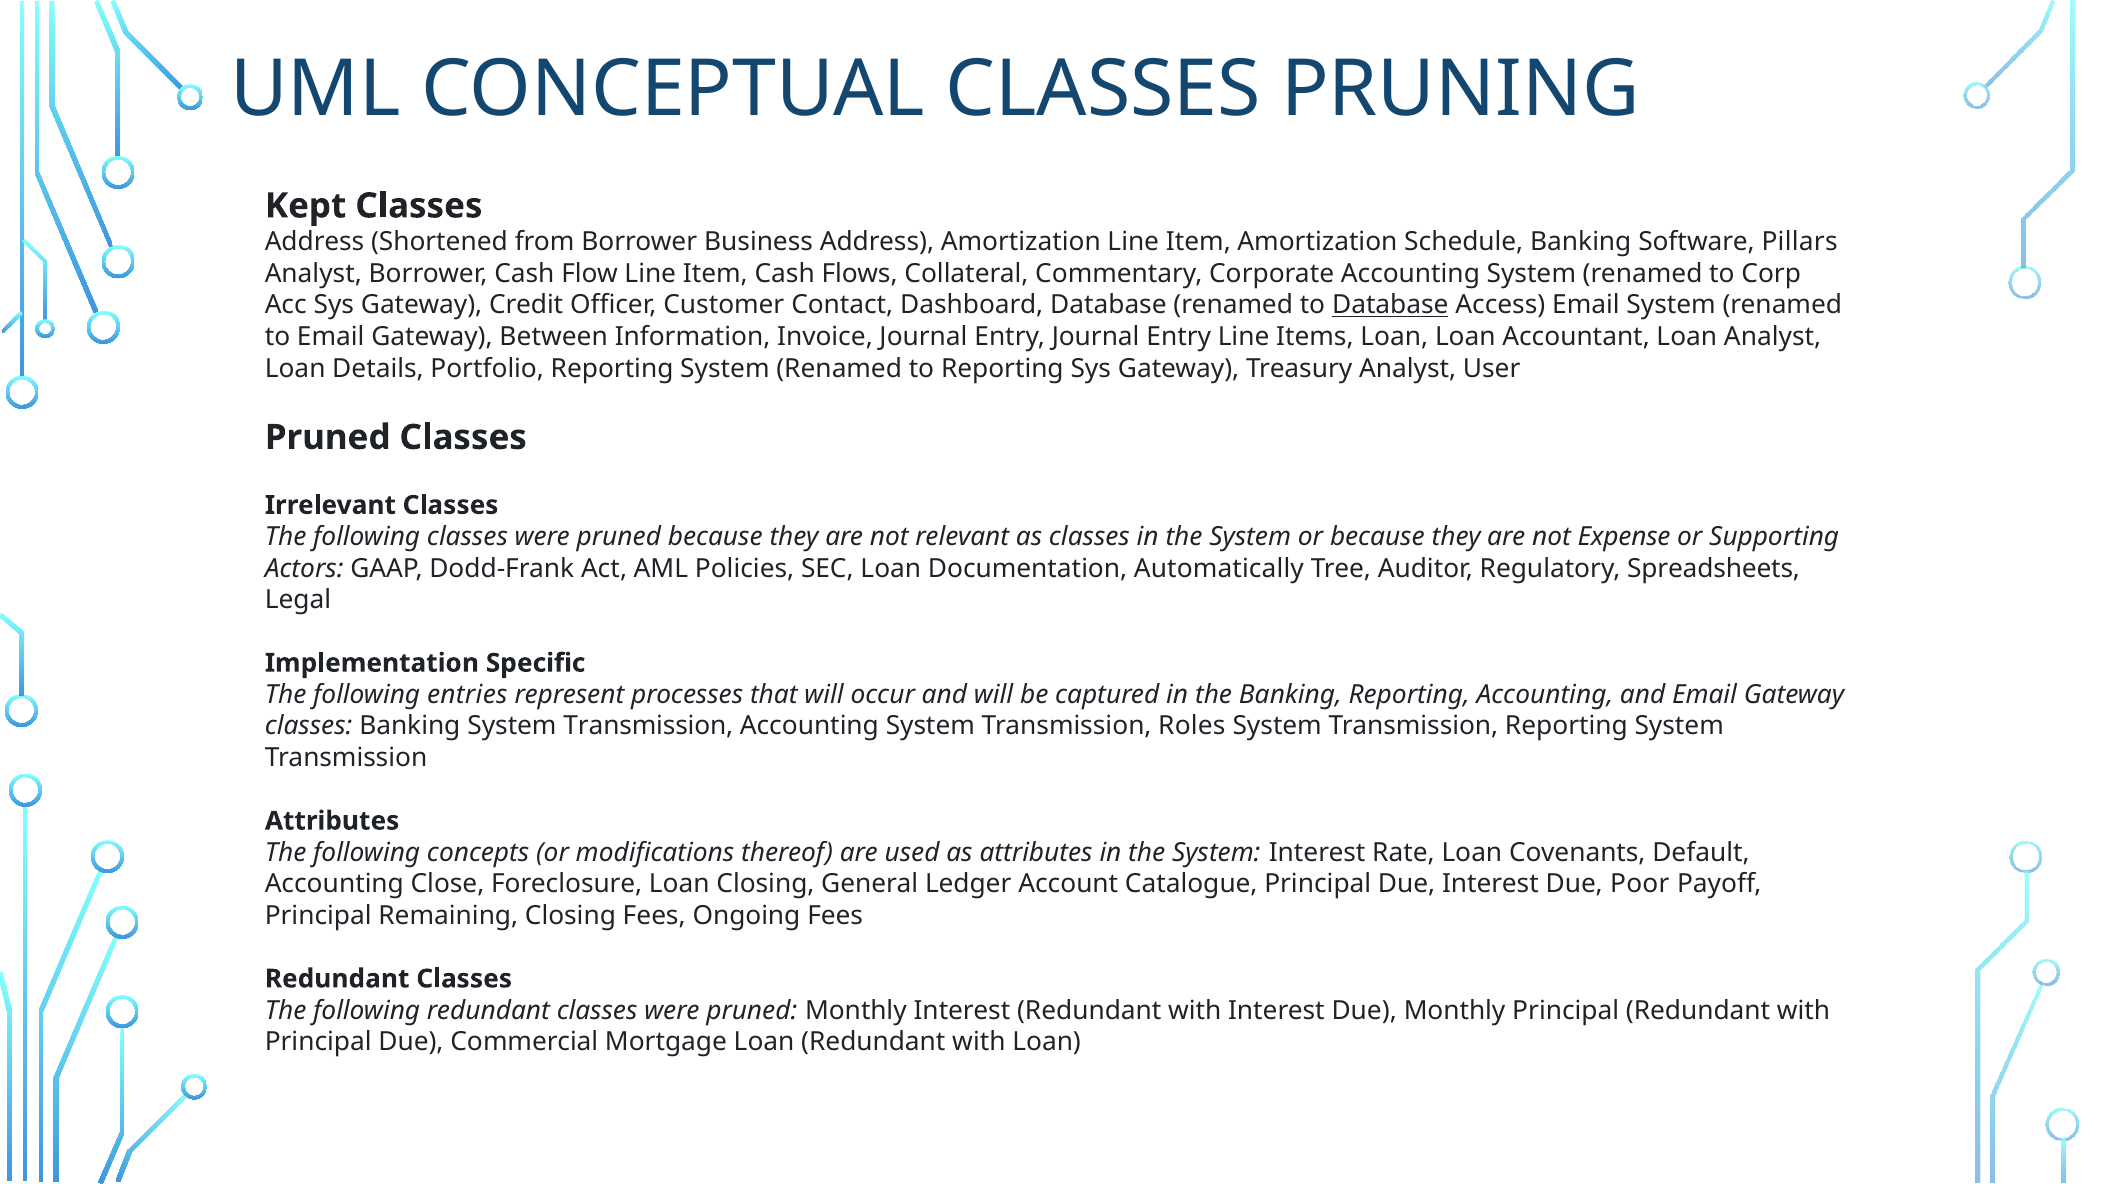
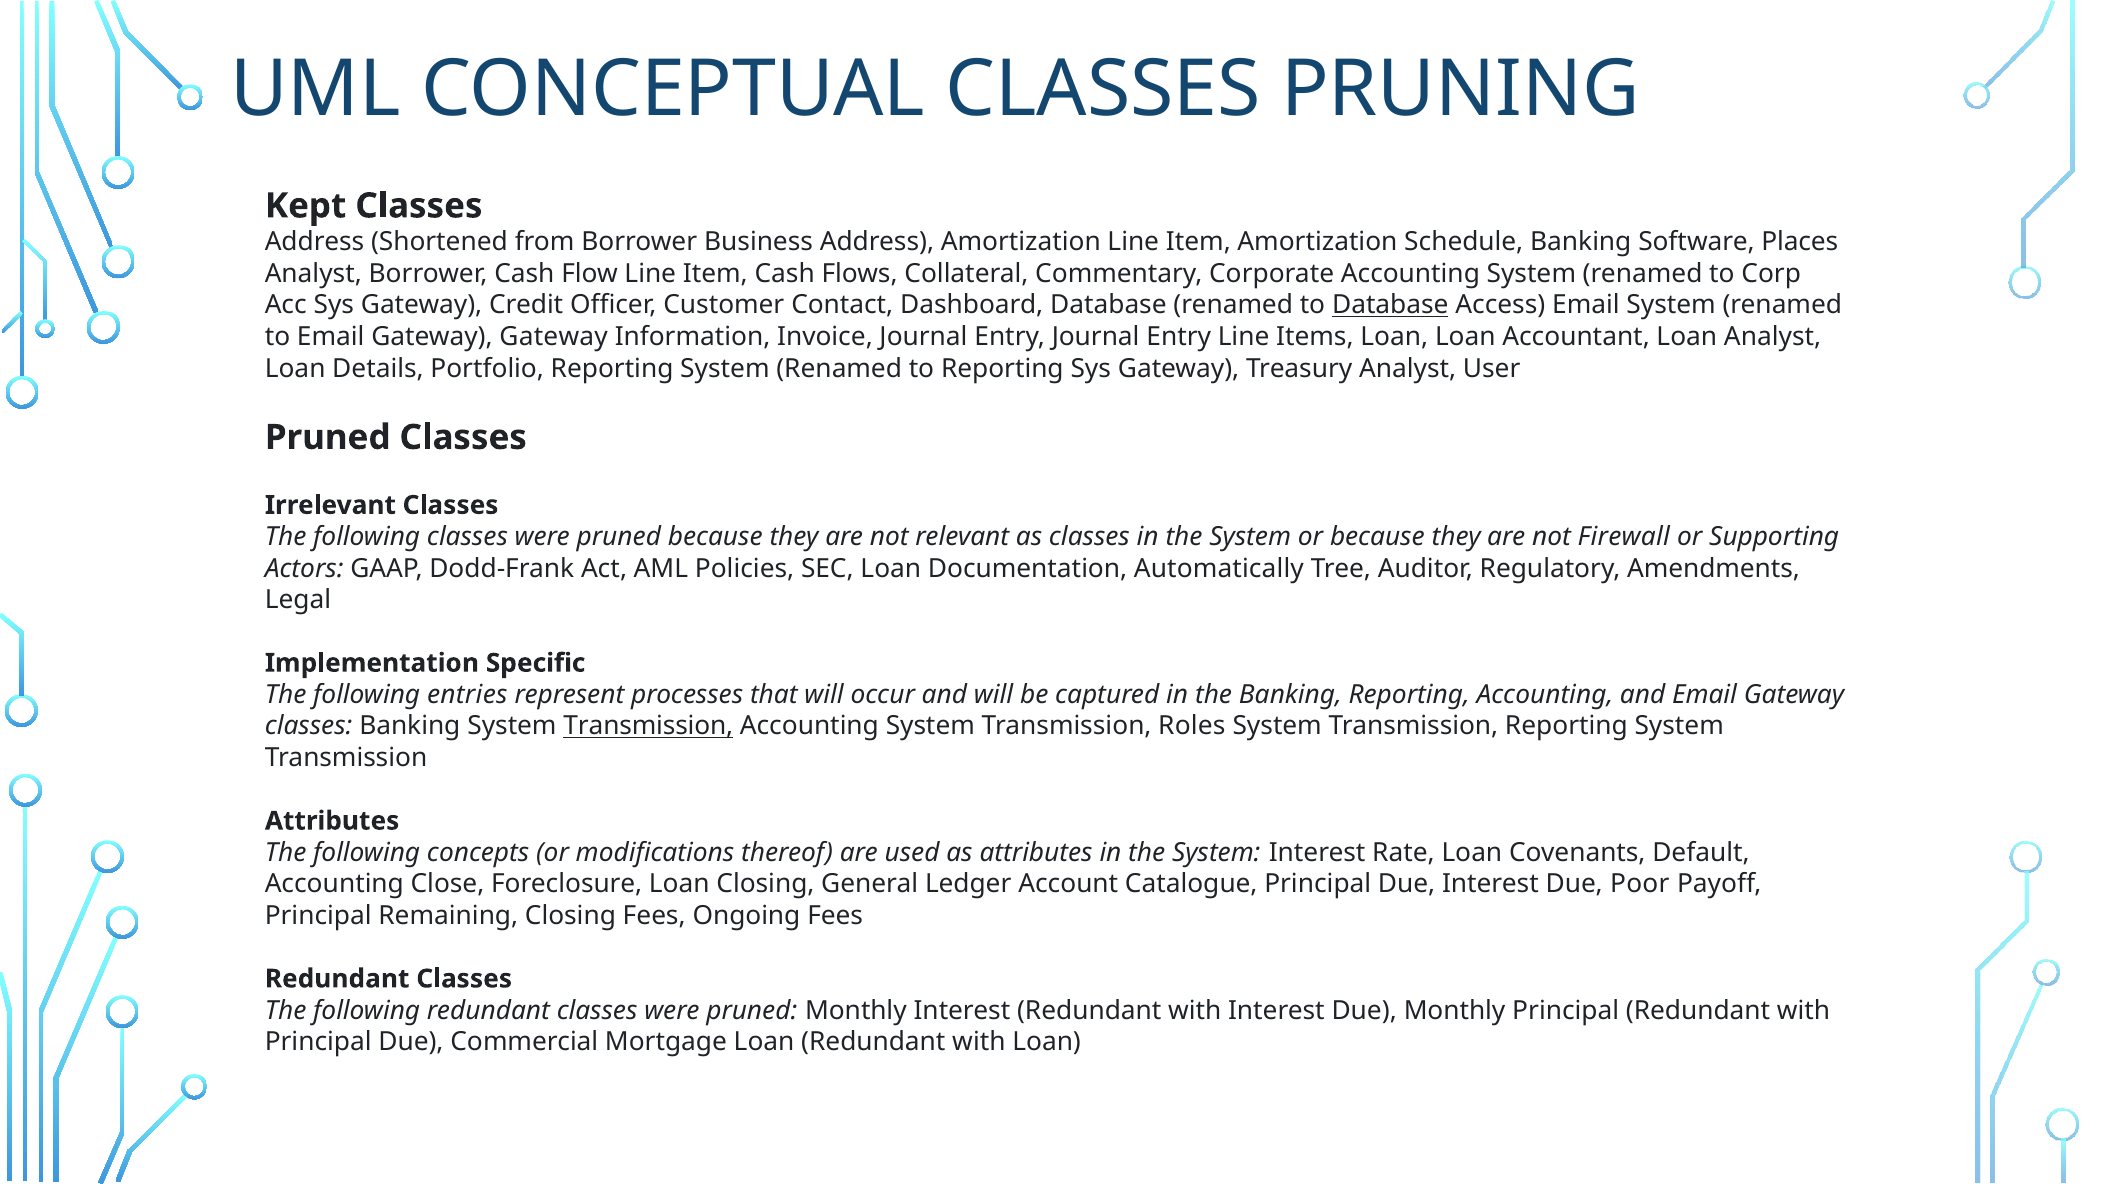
Pillars: Pillars -> Places
Gateway Between: Between -> Gateway
Expense: Expense -> Firewall
Spreadsheets: Spreadsheets -> Amendments
Transmission at (648, 726) underline: none -> present
